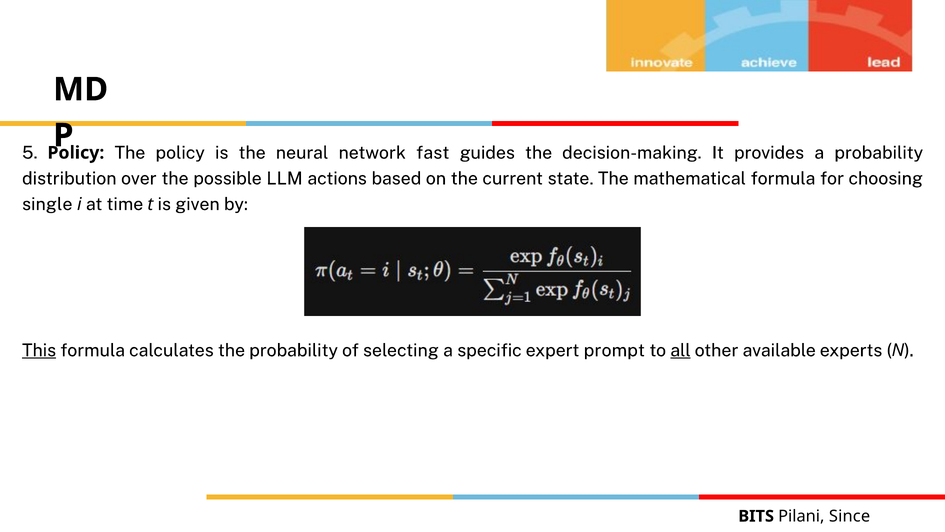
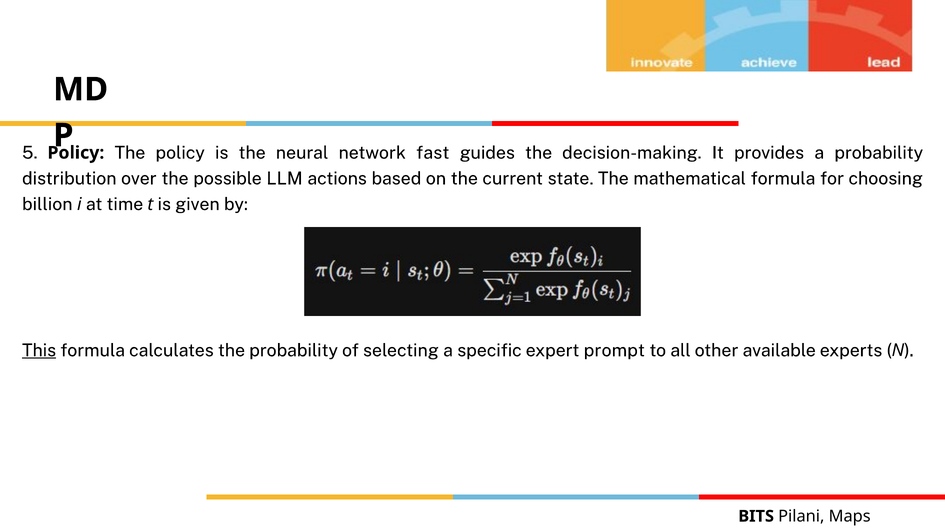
single: single -> billion
all underline: present -> none
Since: Since -> Maps
